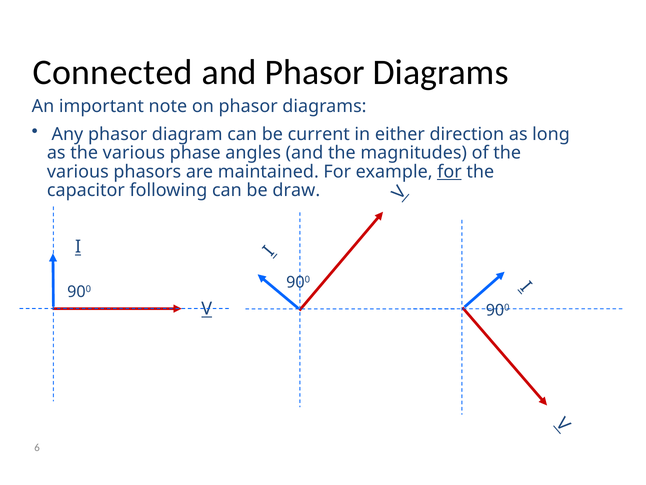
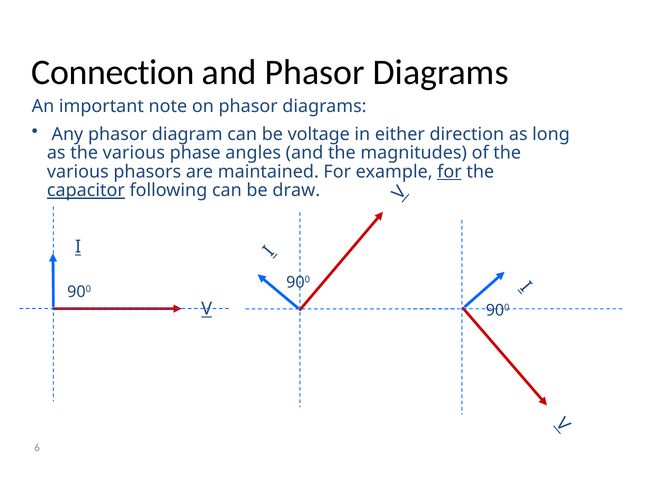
Connected: Connected -> Connection
current: current -> voltage
capacitor underline: none -> present
